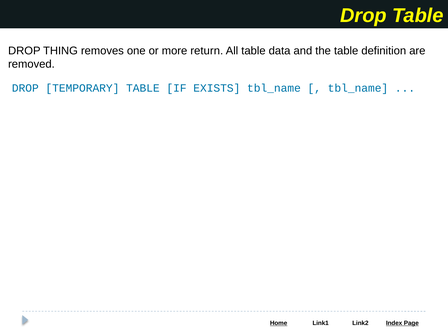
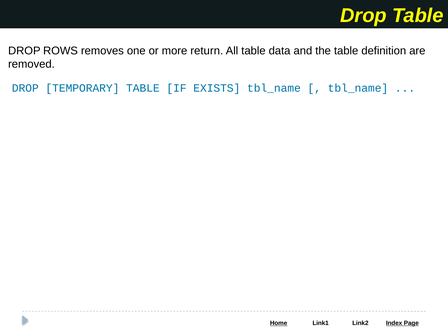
THING: THING -> ROWS
